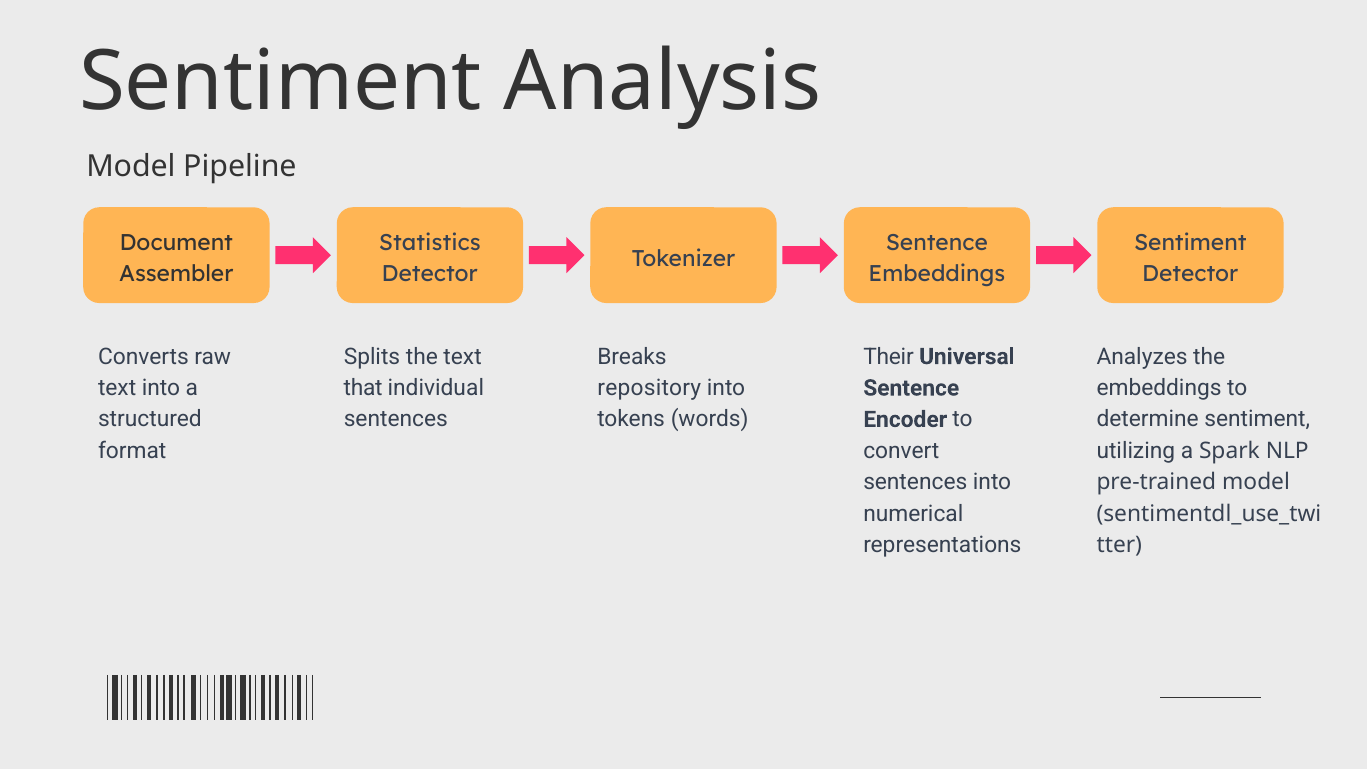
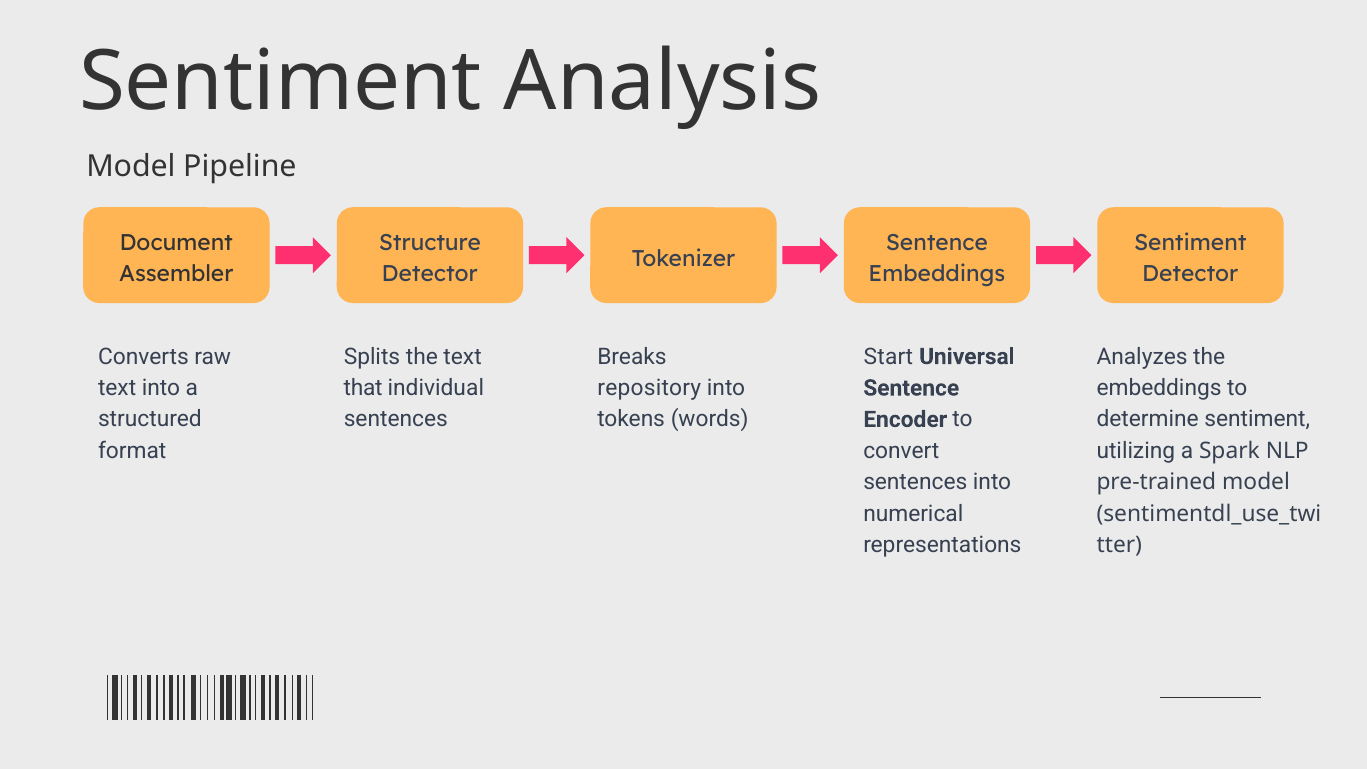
Statistics: Statistics -> Structure
Their: Their -> Start
